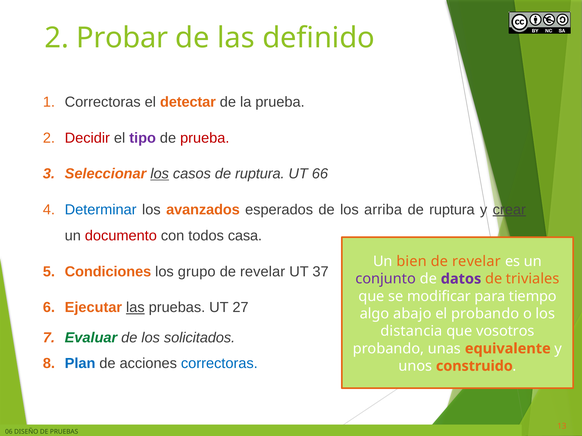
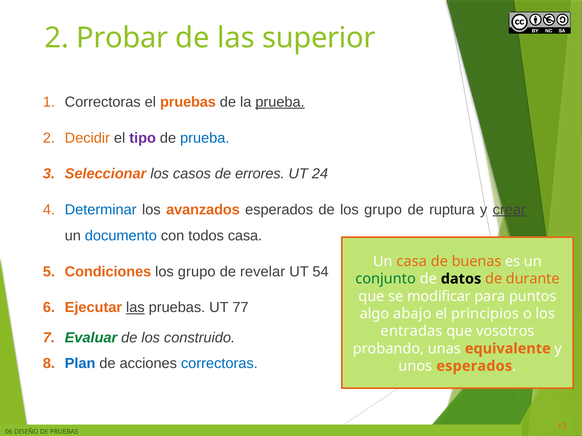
definido: definido -> superior
el detectar: detectar -> pruebas
prueba at (280, 102) underline: none -> present
Decidir colour: red -> orange
prueba at (205, 138) colour: red -> blue
los at (160, 174) underline: present -> none
casos de ruptura: ruptura -> errores
66: 66 -> 24
de los arriba: arriba -> grupo
documento colour: red -> blue
Un bien: bien -> casa
revelar at (476, 262): revelar -> buenas
37: 37 -> 54
conjunto colour: purple -> green
datos colour: purple -> black
triviales: triviales -> durante
tiempo: tiempo -> puntos
27: 27 -> 77
el probando: probando -> principios
distancia: distancia -> entradas
solicitados: solicitados -> construido
unos construido: construido -> esperados
